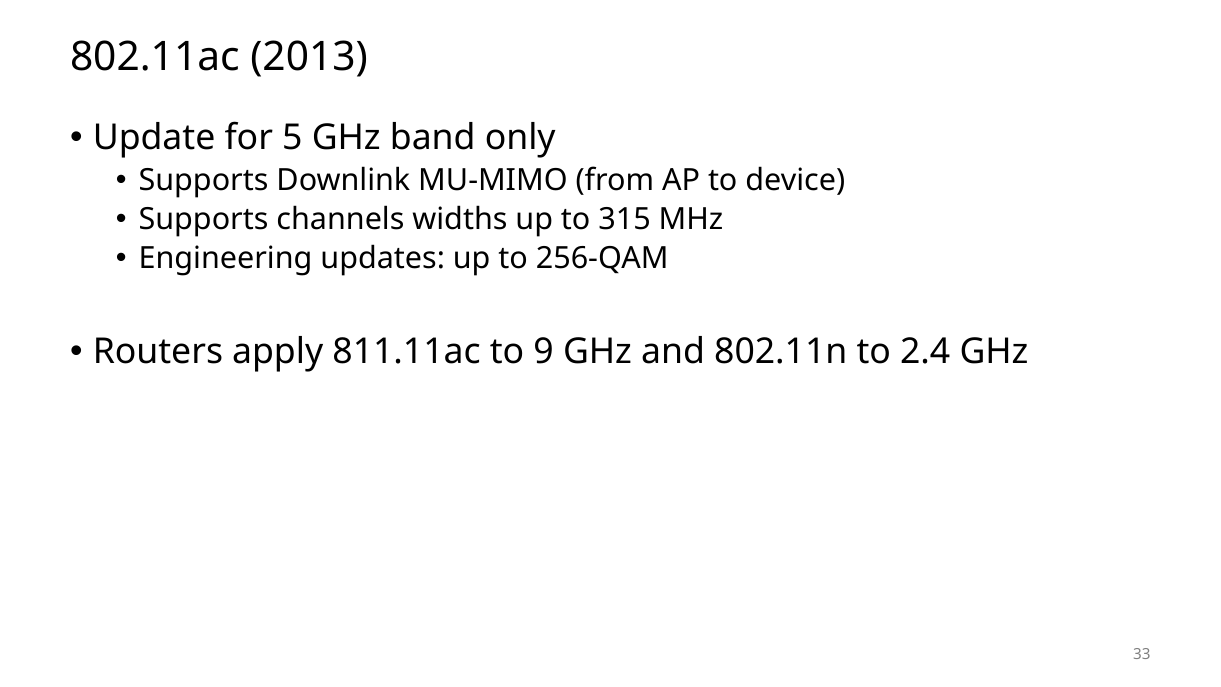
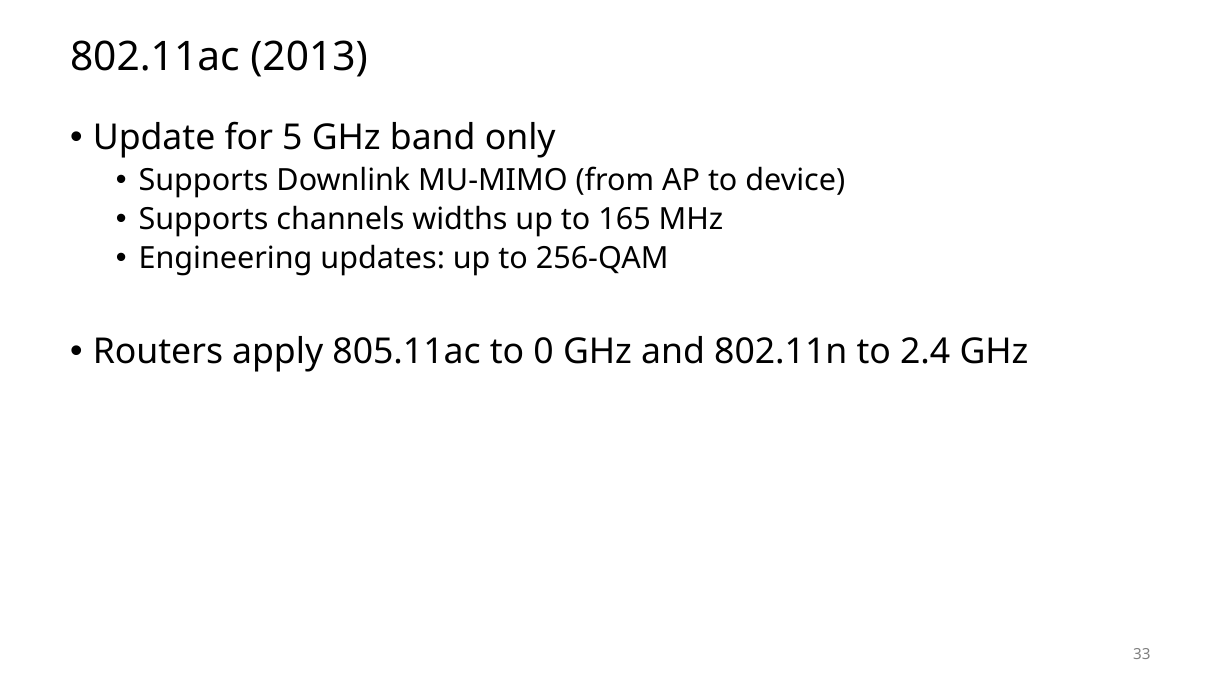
315: 315 -> 165
811.11ac: 811.11ac -> 805.11ac
9: 9 -> 0
